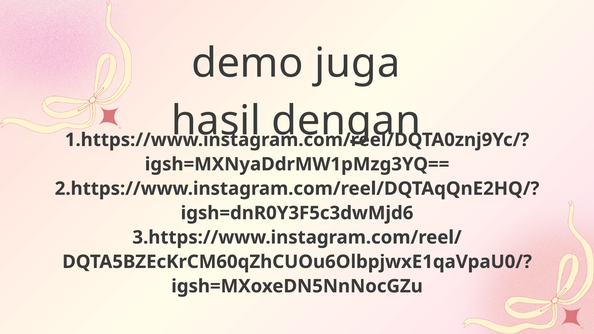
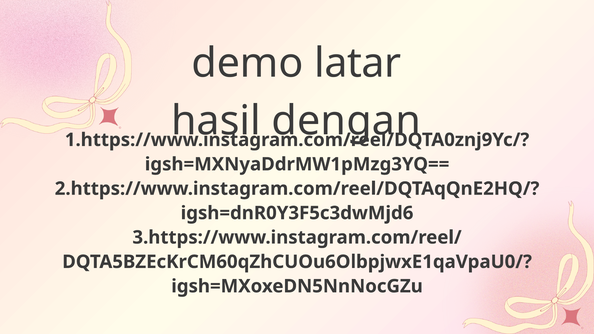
juga: juga -> latar
